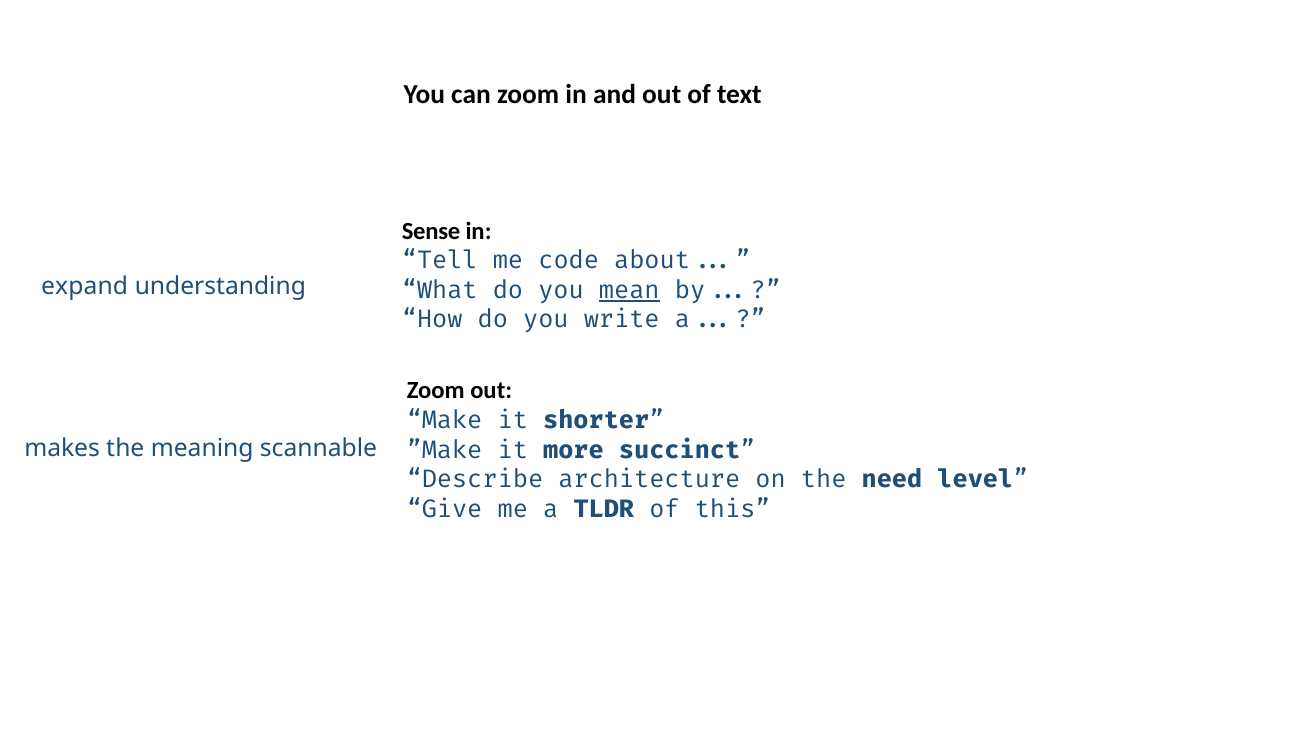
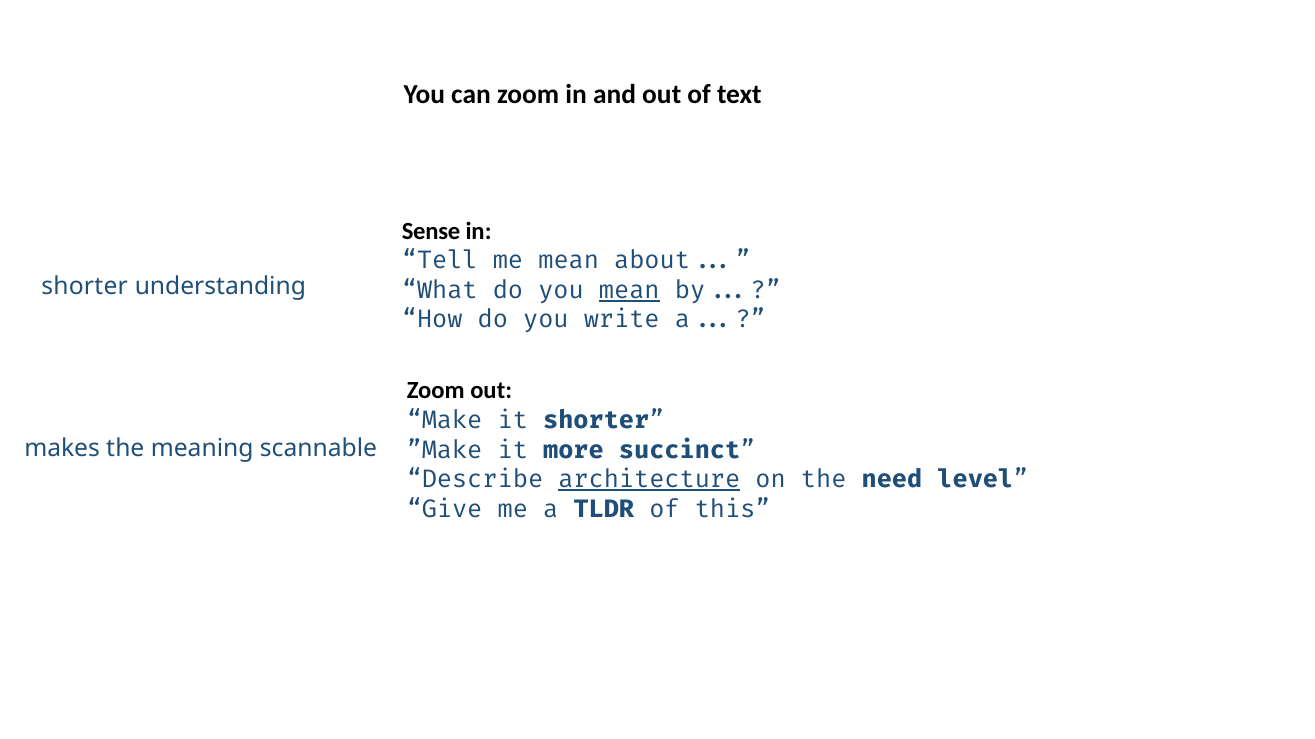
me code: code -> mean
expand at (85, 287): expand -> shorter
architecture underline: none -> present
